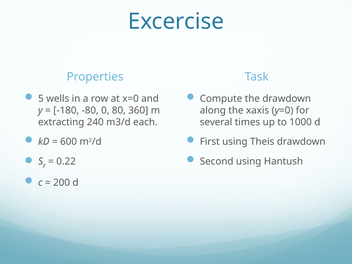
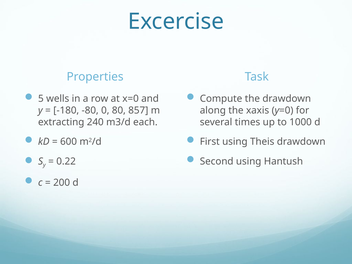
360: 360 -> 857
